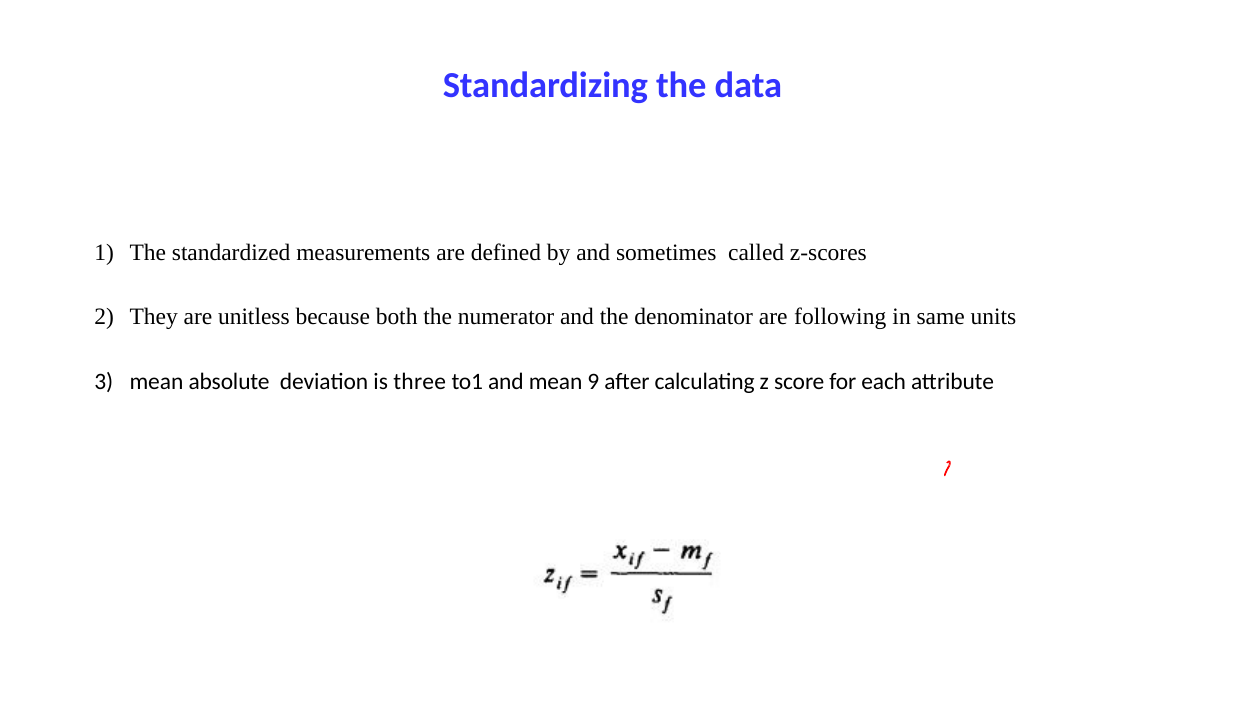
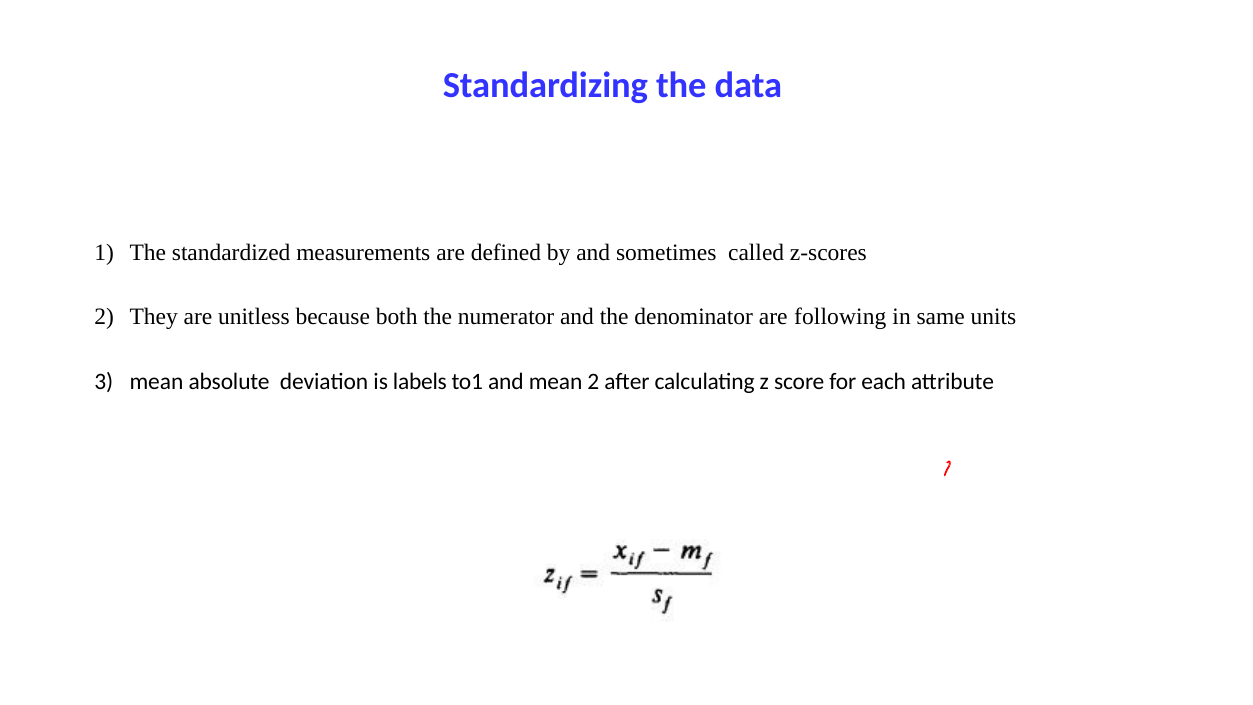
three: three -> labels
mean 9: 9 -> 2
